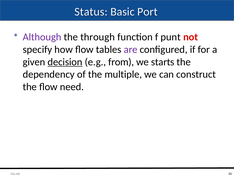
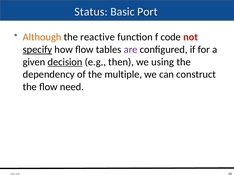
Although colour: purple -> orange
through: through -> reactive
punt: punt -> code
specify underline: none -> present
from: from -> then
starts: starts -> using
